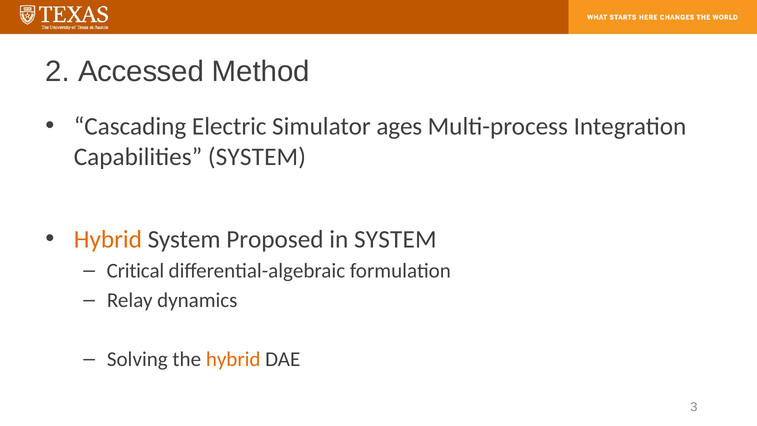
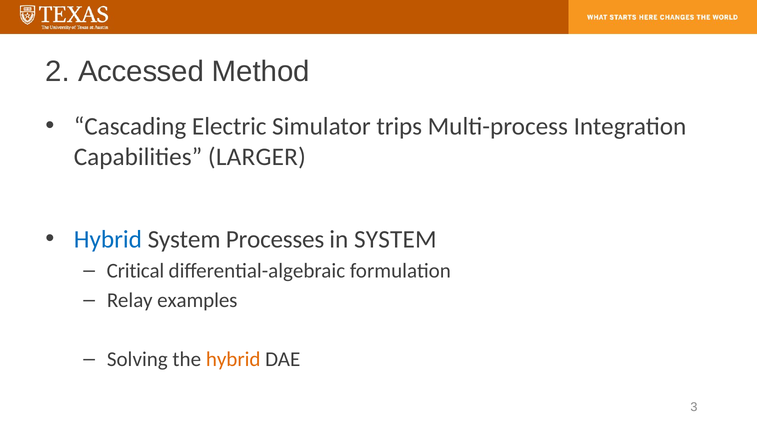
ages: ages -> trips
Capabilities SYSTEM: SYSTEM -> LARGER
Hybrid at (108, 239) colour: orange -> blue
Proposed: Proposed -> Processes
dynamics: dynamics -> examples
